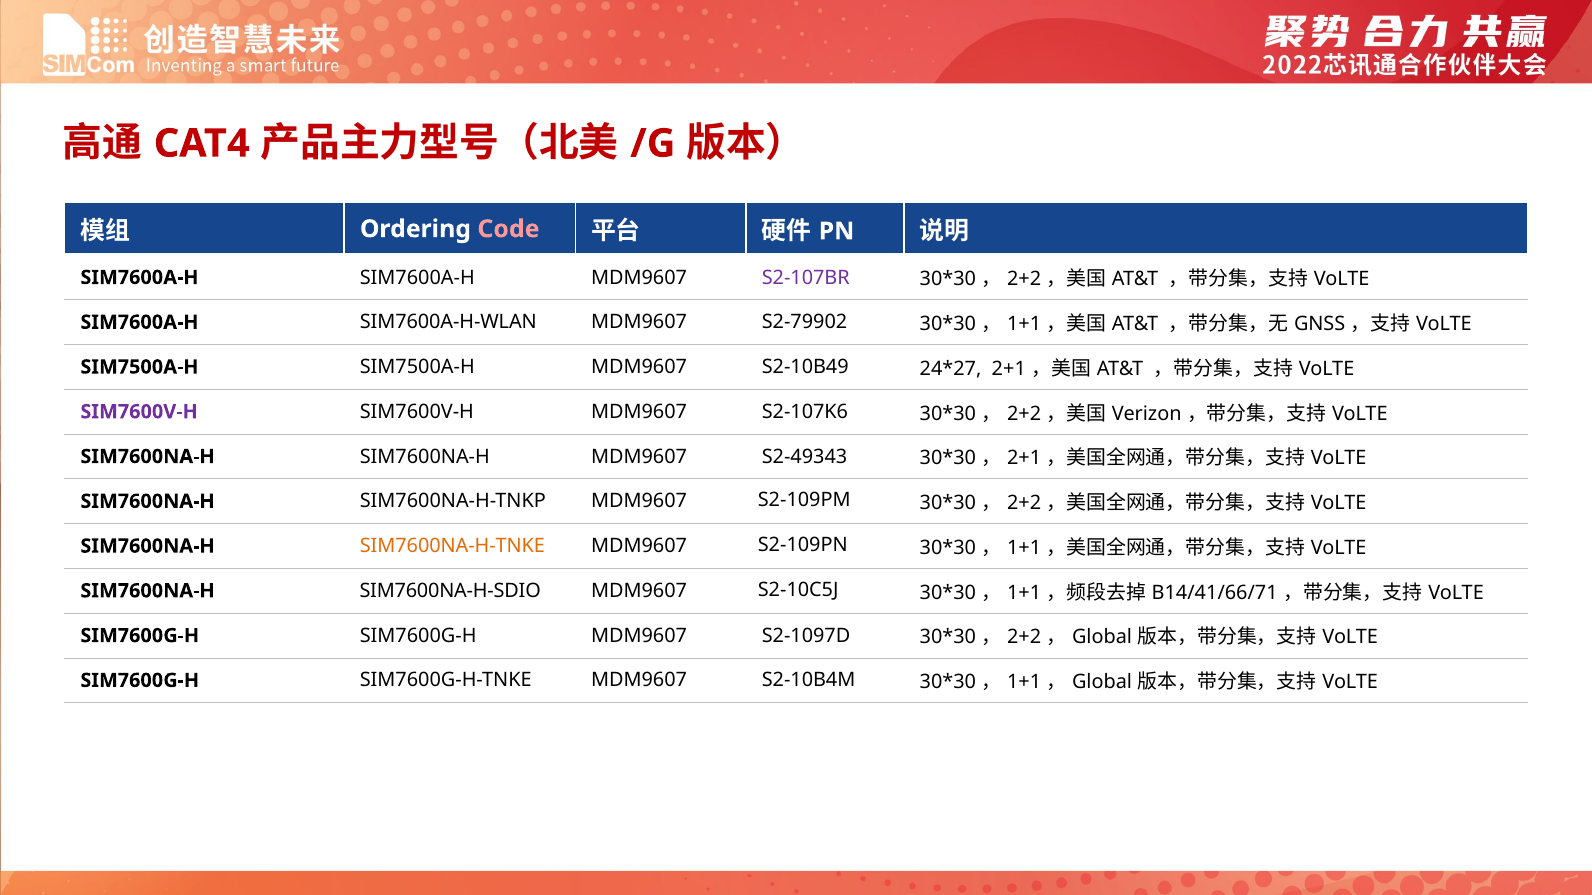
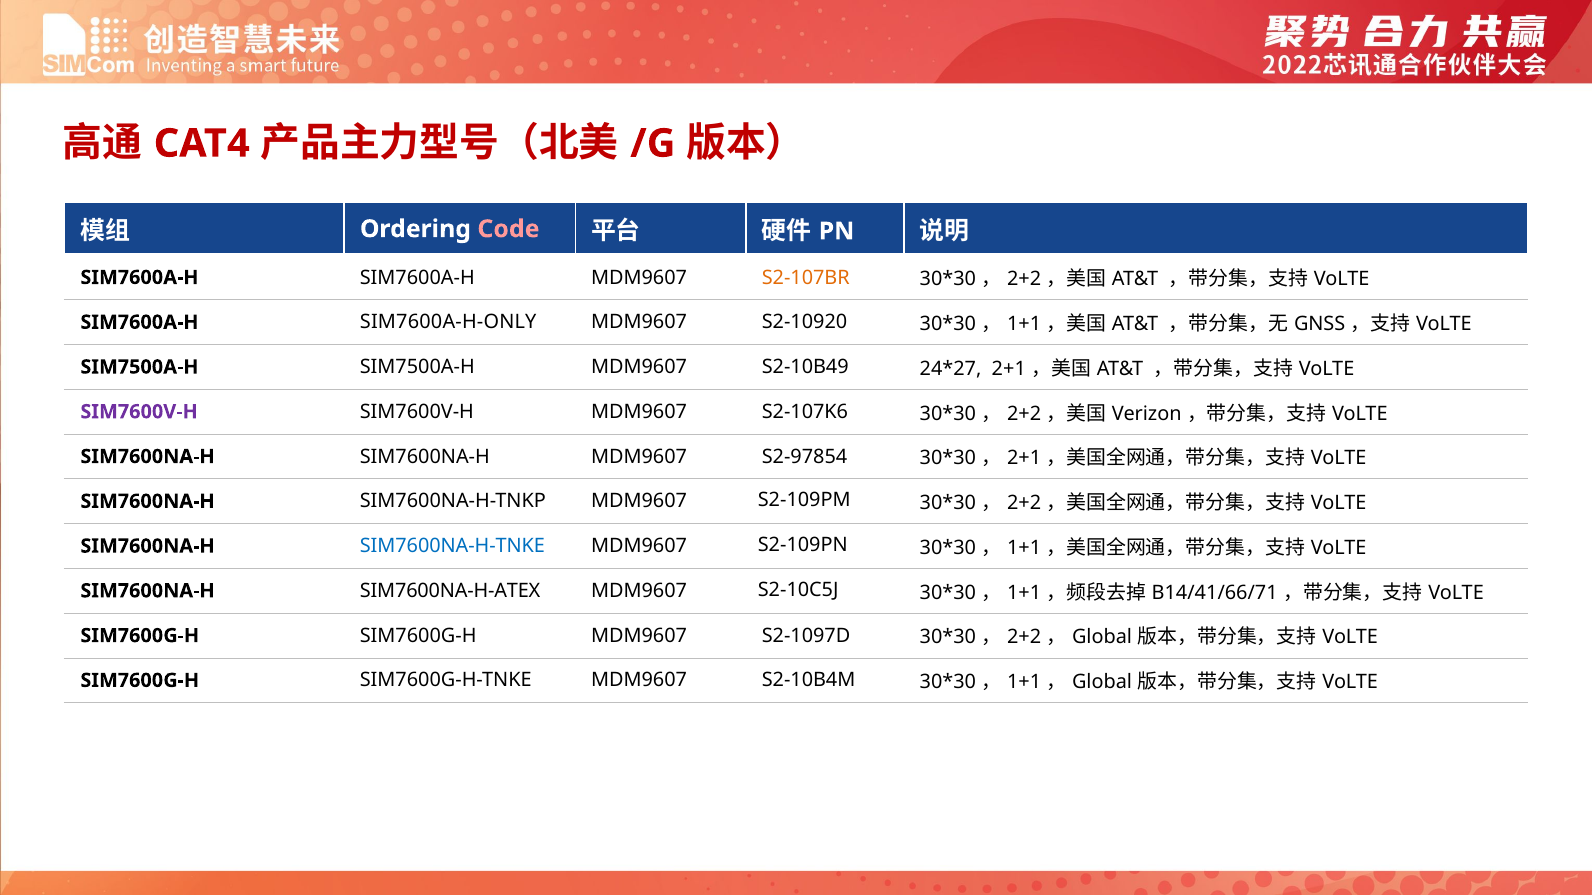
S2-107BR colour: purple -> orange
SIM7600A-H-WLAN: SIM7600A-H-WLAN -> SIM7600A-H-ONLY
S2-79902: S2-79902 -> S2-10920
S2-49343: S2-49343 -> S2-97854
SIM7600NA-H-TNKE colour: orange -> blue
SIM7600NA-H-SDIO: SIM7600NA-H-SDIO -> SIM7600NA-H-ATEX
